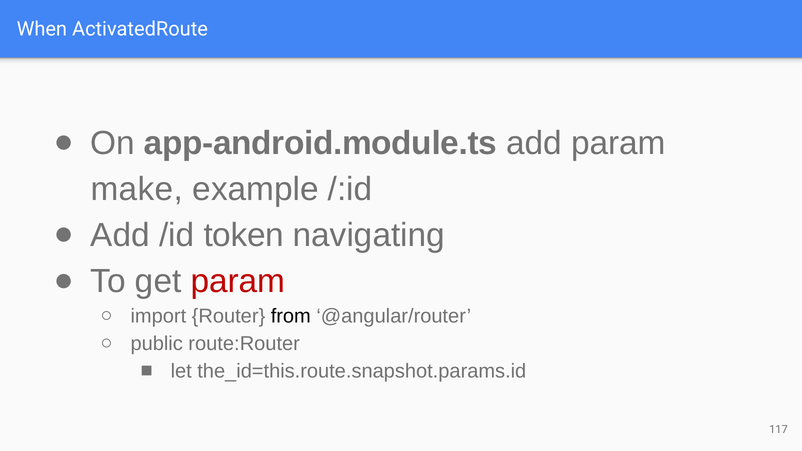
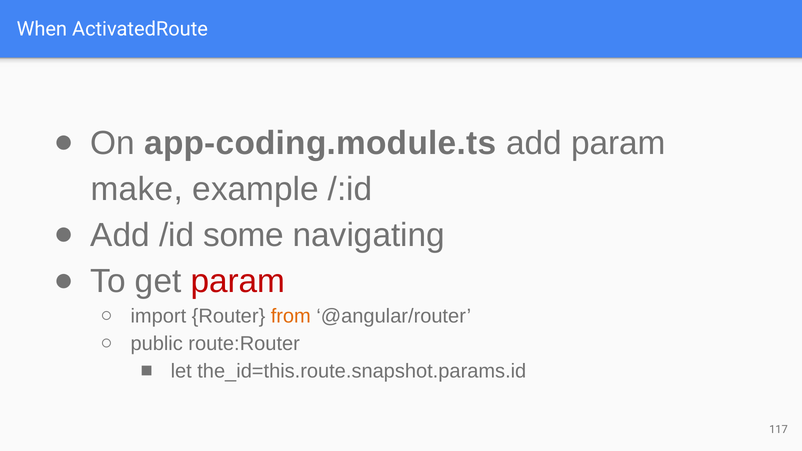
app-android.module.ts: app-android.module.ts -> app-coding.module.ts
token: token -> some
from colour: black -> orange
